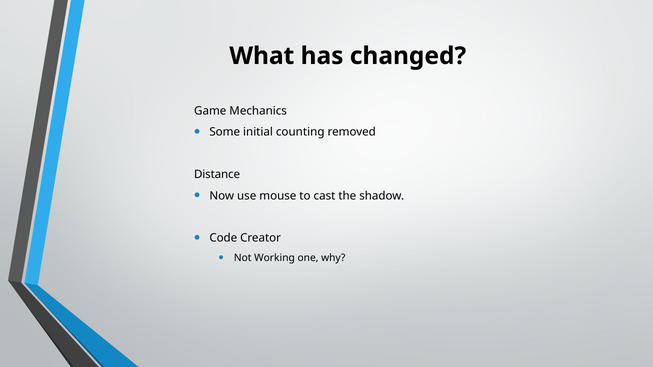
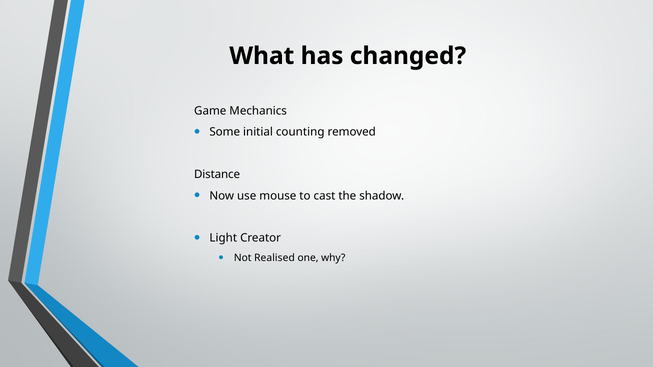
Code: Code -> Light
Working: Working -> Realised
